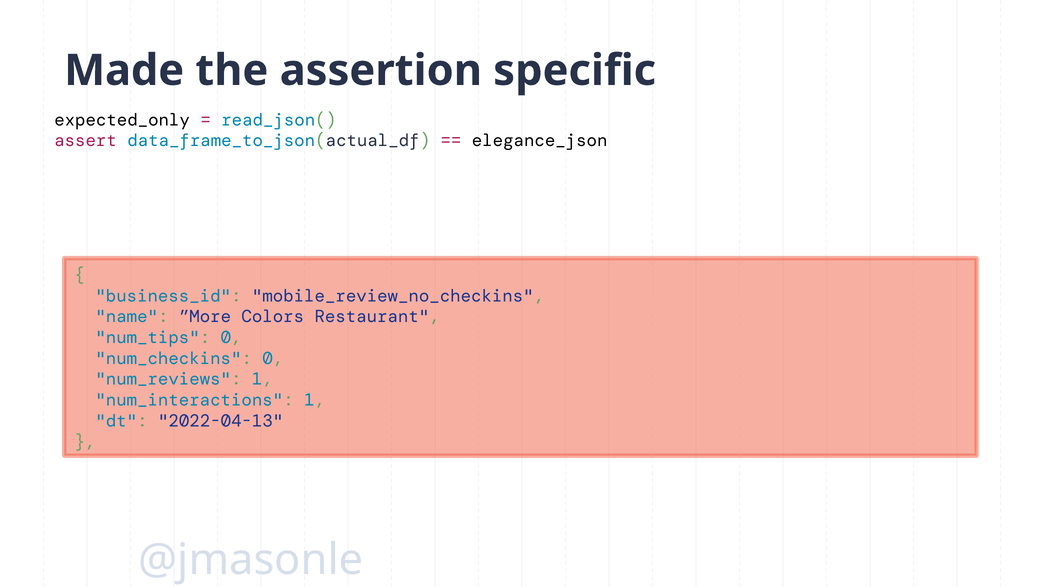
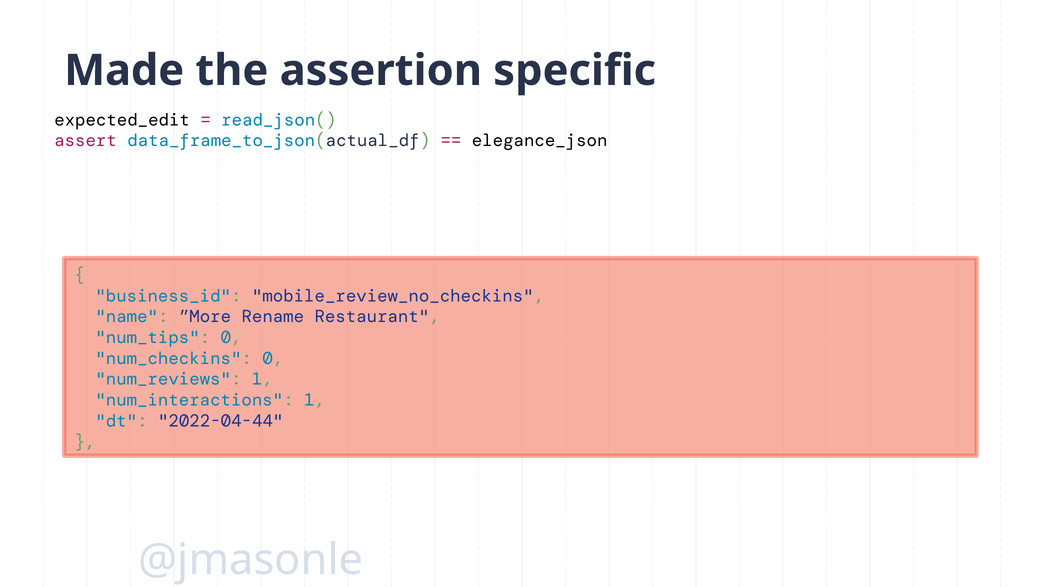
expected_only: expected_only -> expected_edit
Colors: Colors -> Rename
2022-04-13: 2022-04-13 -> 2022-04-44
